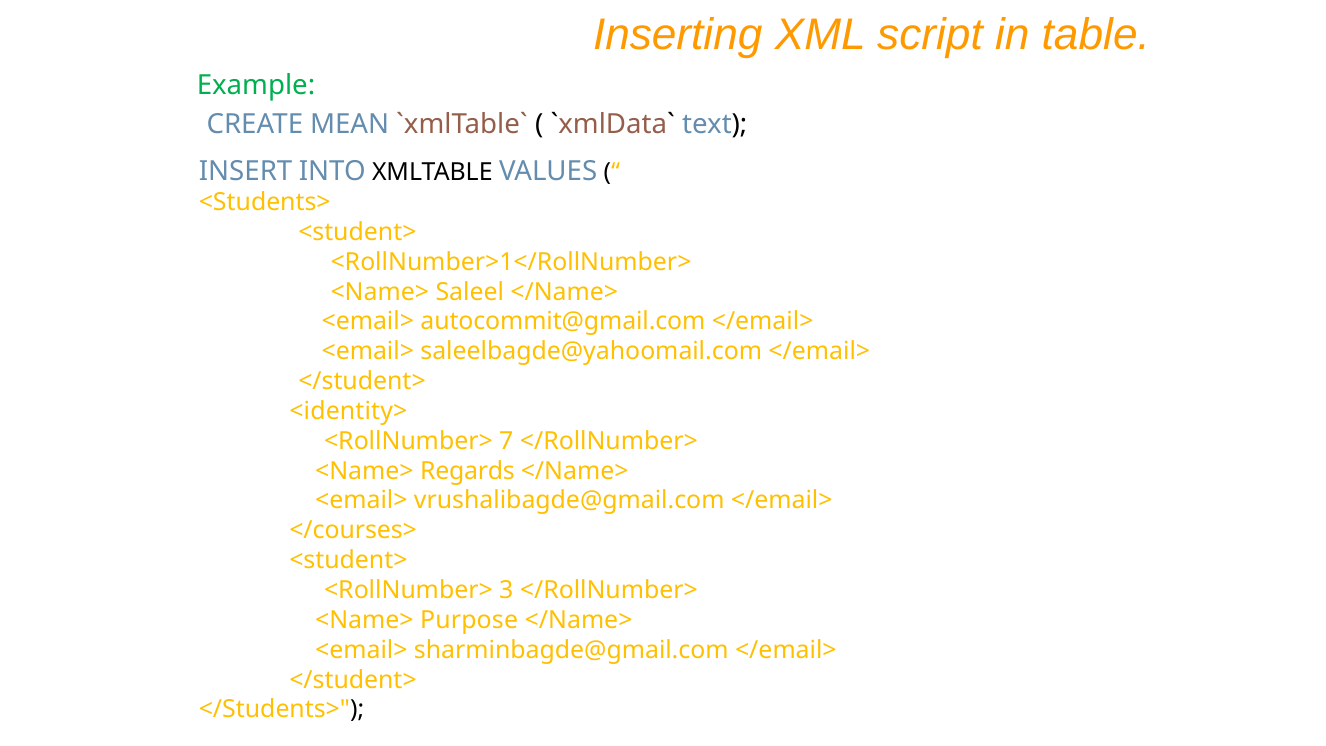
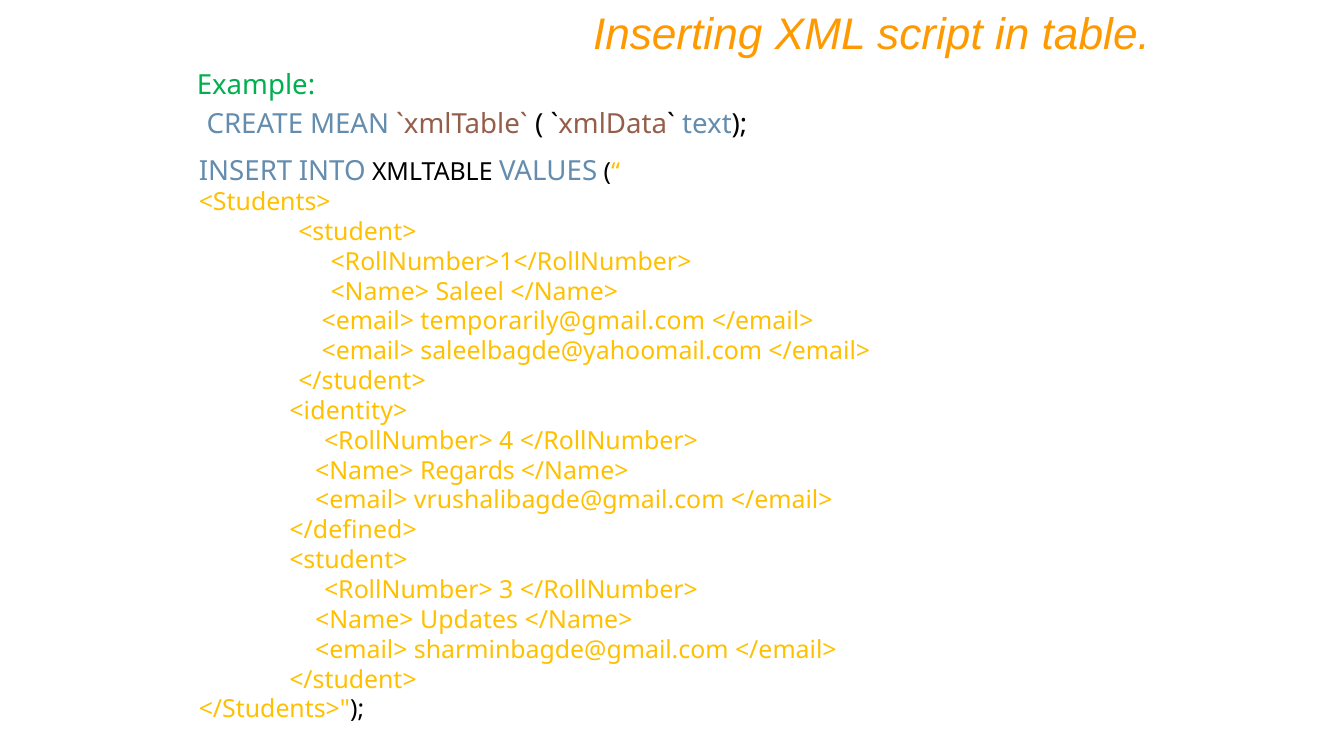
autocommit@gmail.com: autocommit@gmail.com -> temporarily@gmail.com
7: 7 -> 4
</courses>: </courses> -> </defined>
Purpose: Purpose -> Updates
